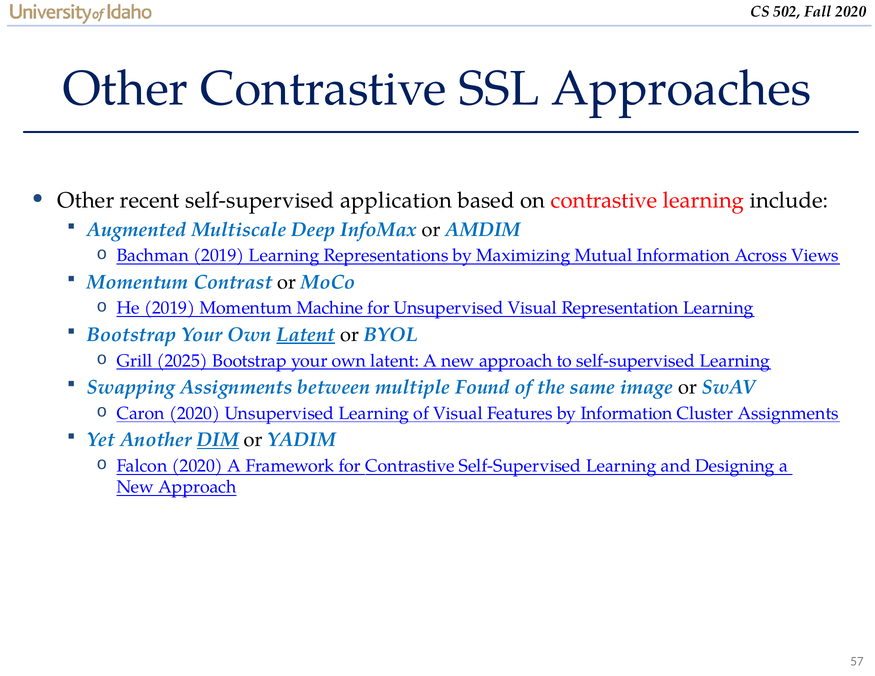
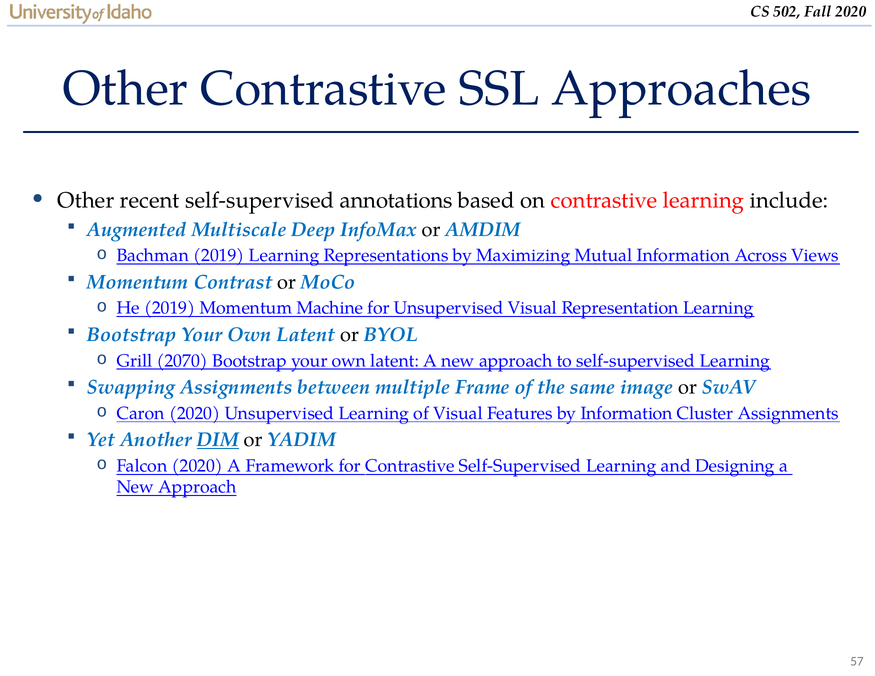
application: application -> annotations
Latent at (306, 335) underline: present -> none
2025: 2025 -> 2070
Found: Found -> Frame
